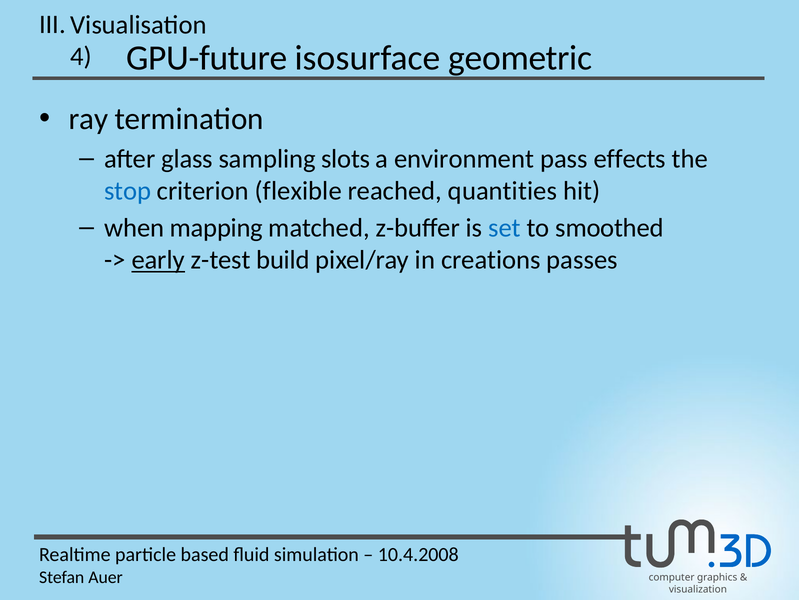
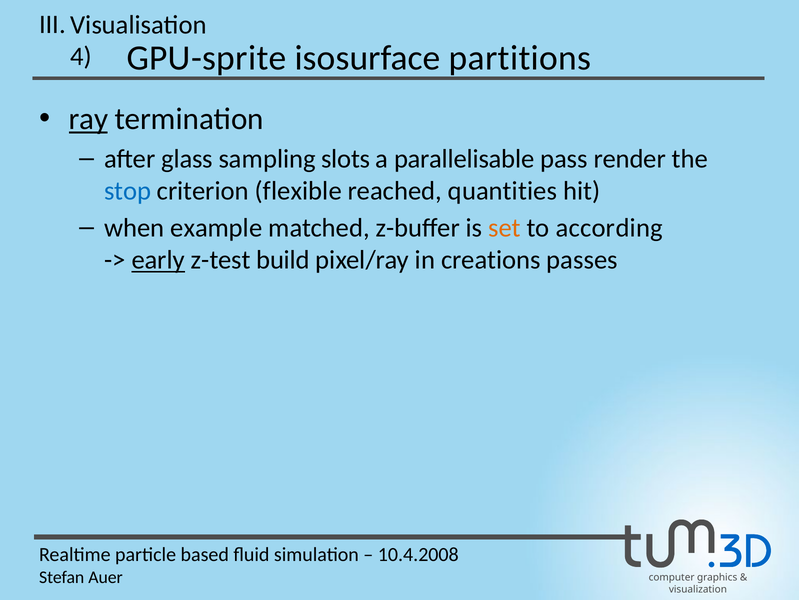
GPU-future: GPU-future -> GPU-sprite
geometric: geometric -> partitions
ray underline: none -> present
environment: environment -> parallelisable
effects: effects -> render
mapping: mapping -> example
set colour: blue -> orange
smoothed: smoothed -> according
